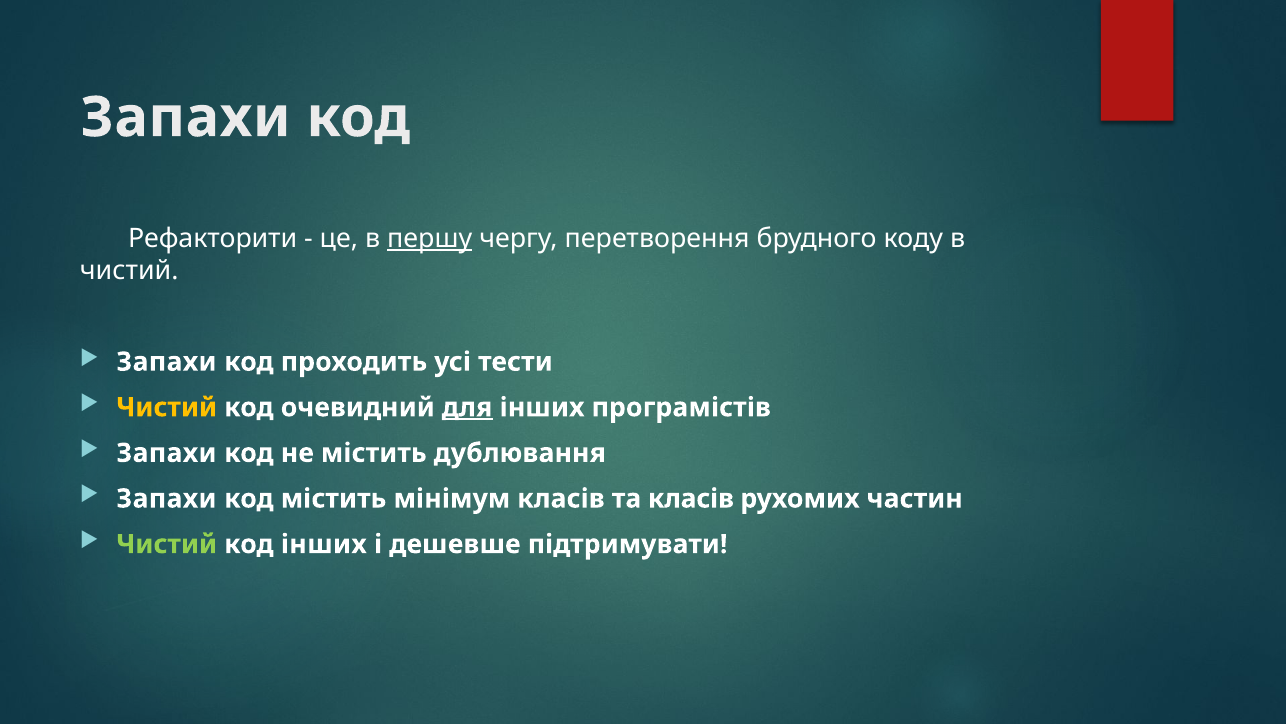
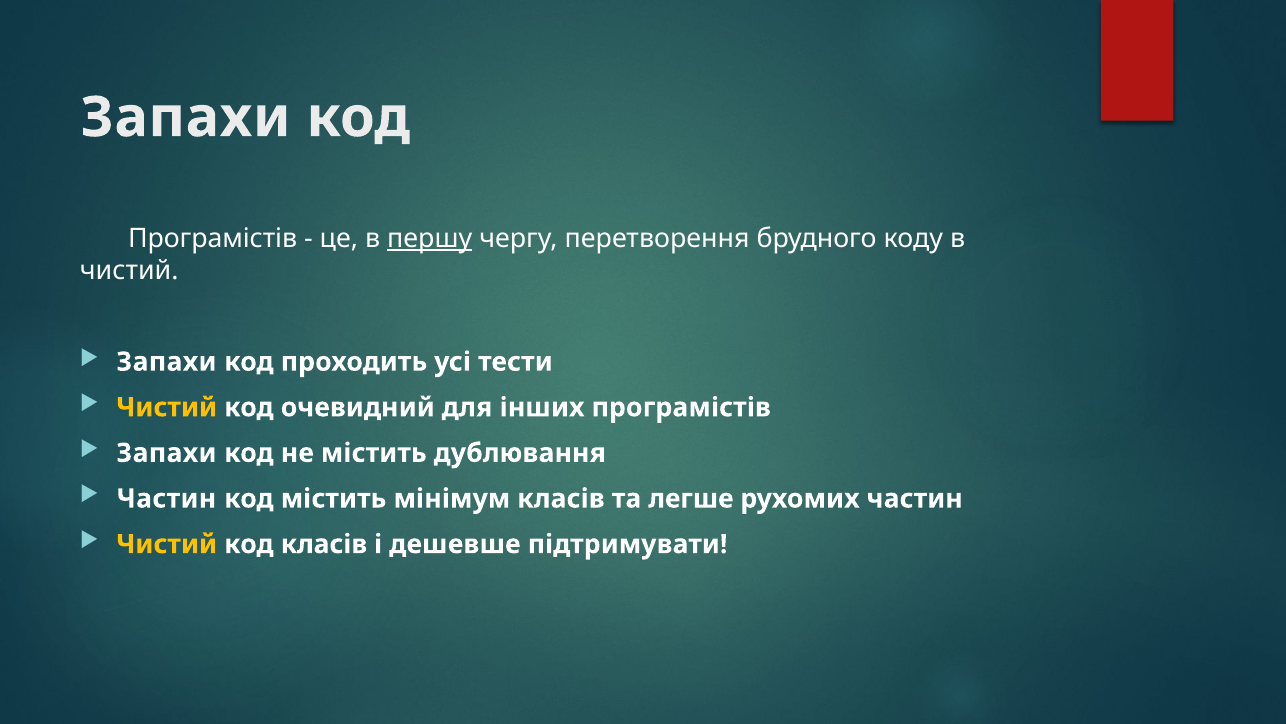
Рефакторити at (213, 238): Рефакторити -> Програмістів
для underline: present -> none
Запахи at (166, 498): Запахи -> Частин
та класів: класів -> легше
Чистий at (167, 544) colour: light green -> yellow
код інших: інших -> класів
